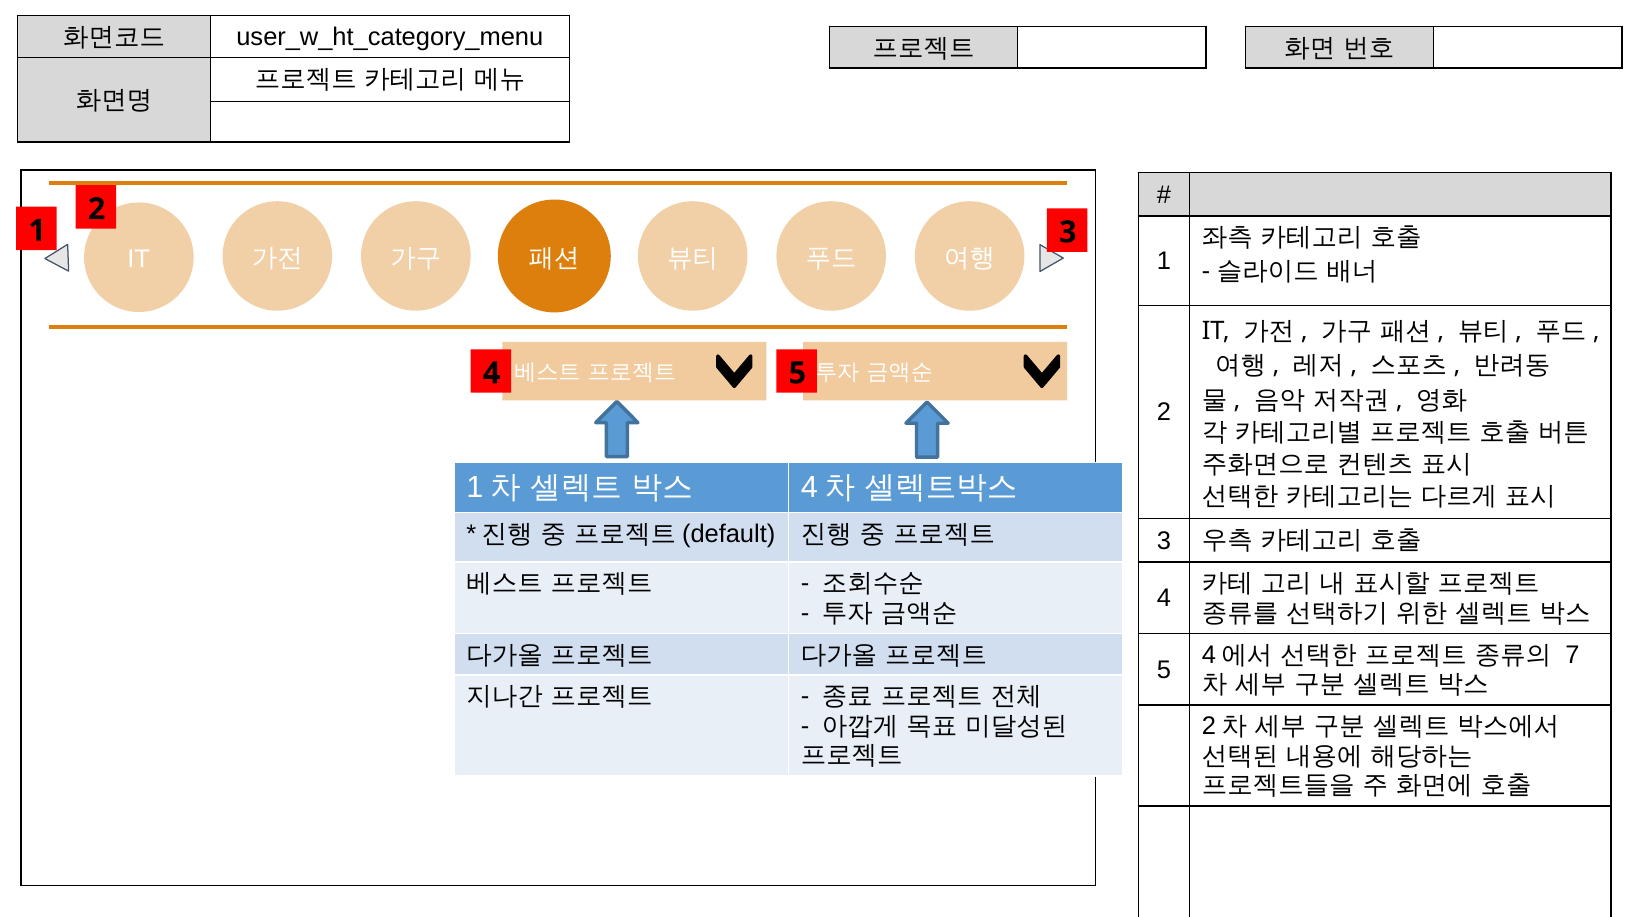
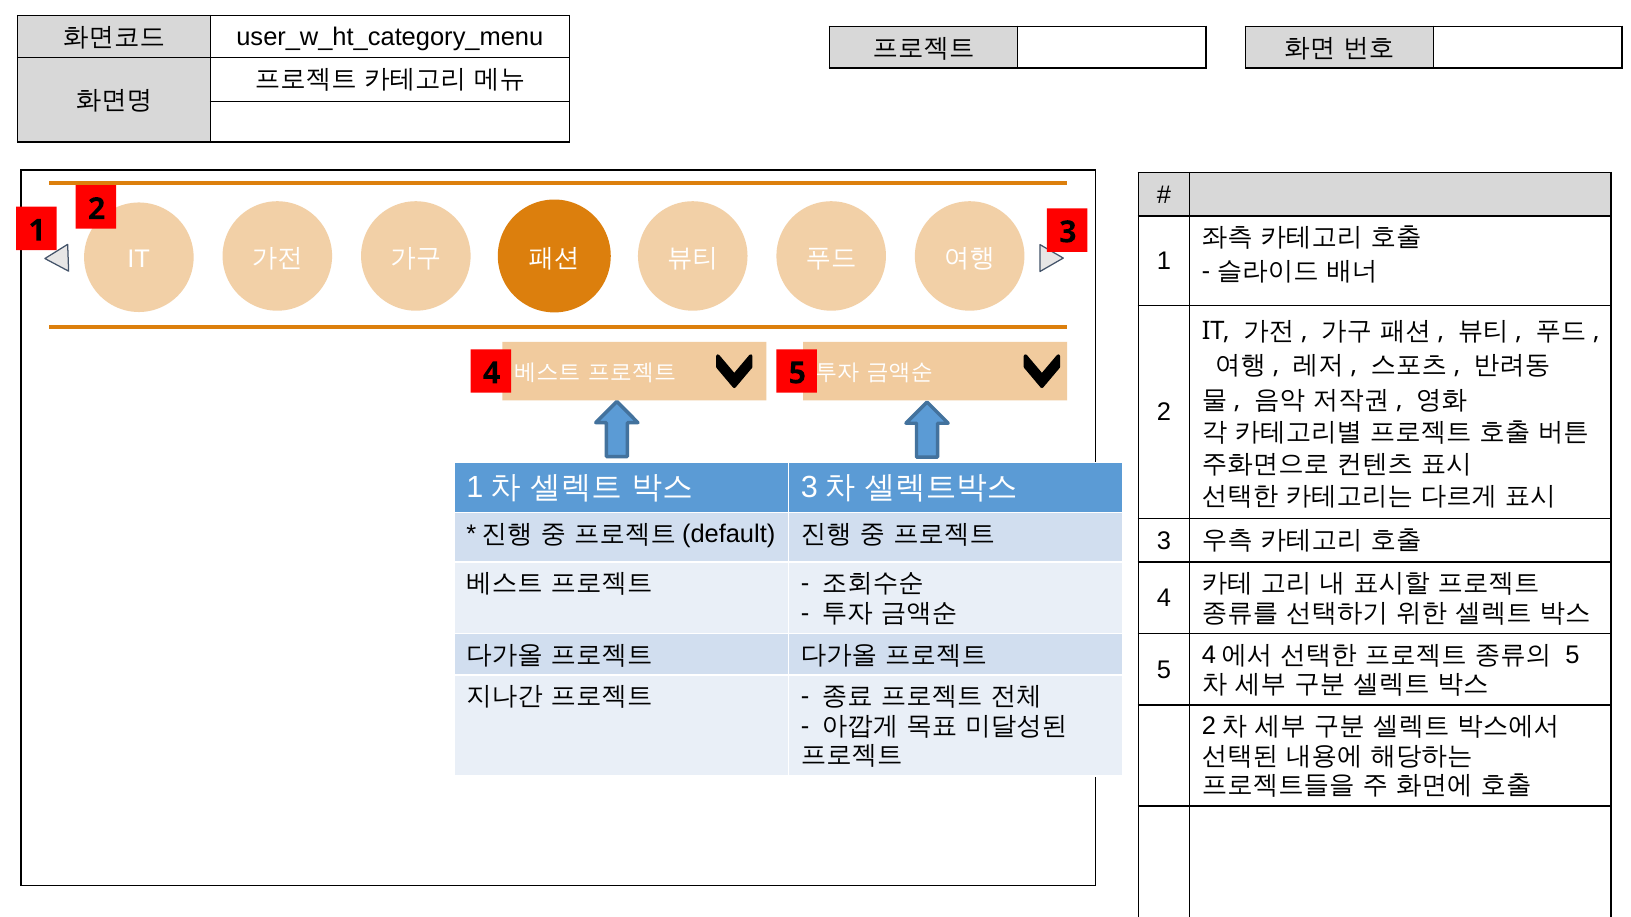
4 at (809, 487): 4 -> 3
7 at (1572, 655): 7 -> 5
